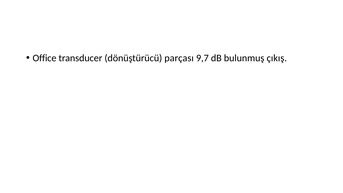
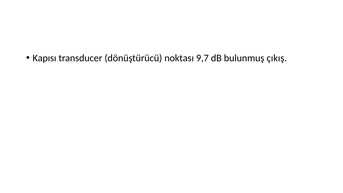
Office: Office -> Kapısı
parçası: parçası -> noktası
